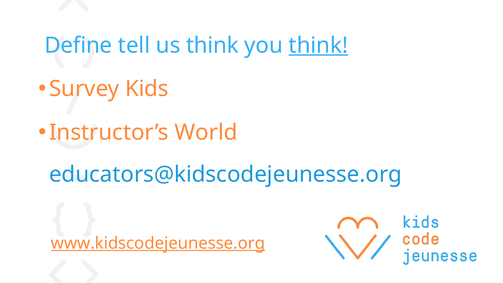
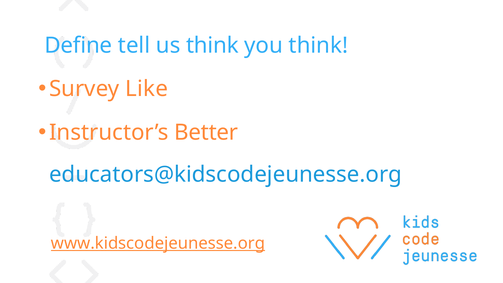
think at (318, 45) underline: present -> none
Kids: Kids -> Like
World: World -> Better
